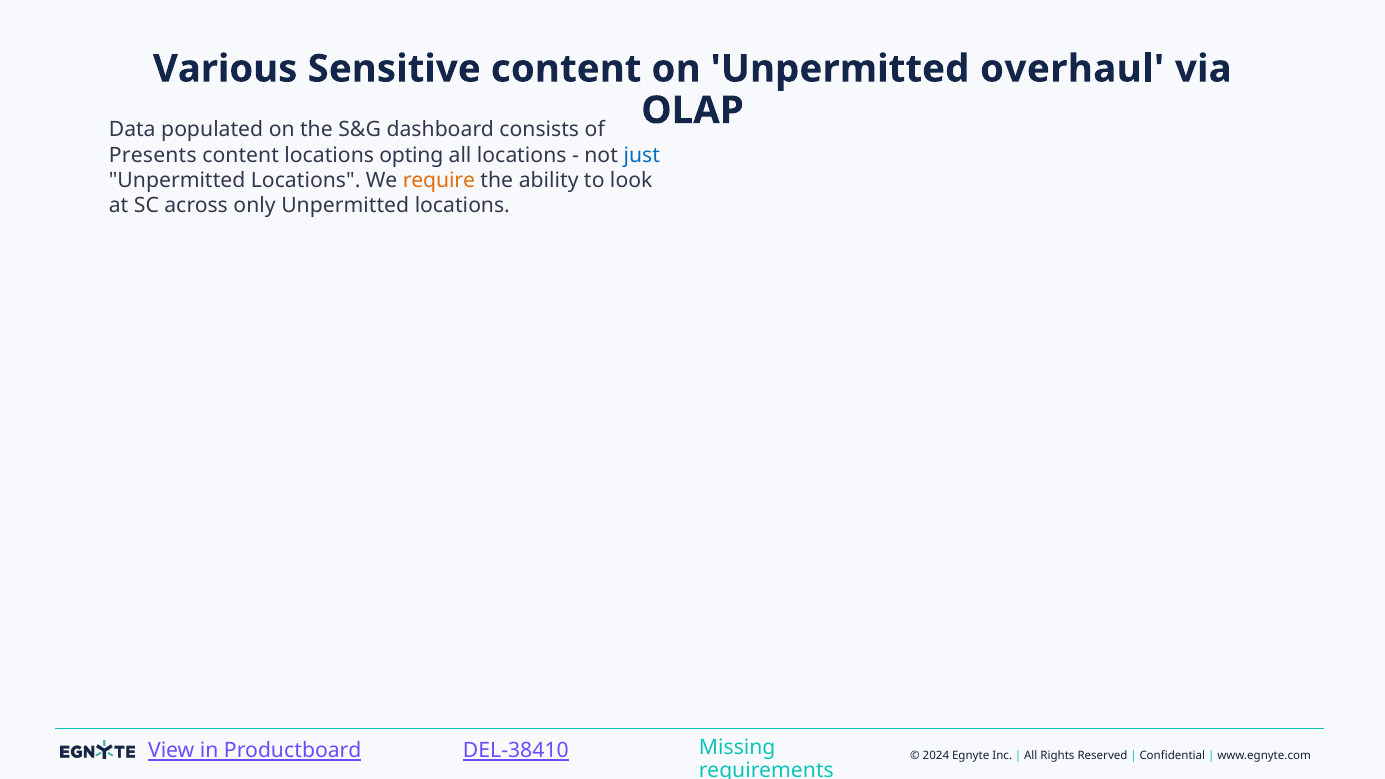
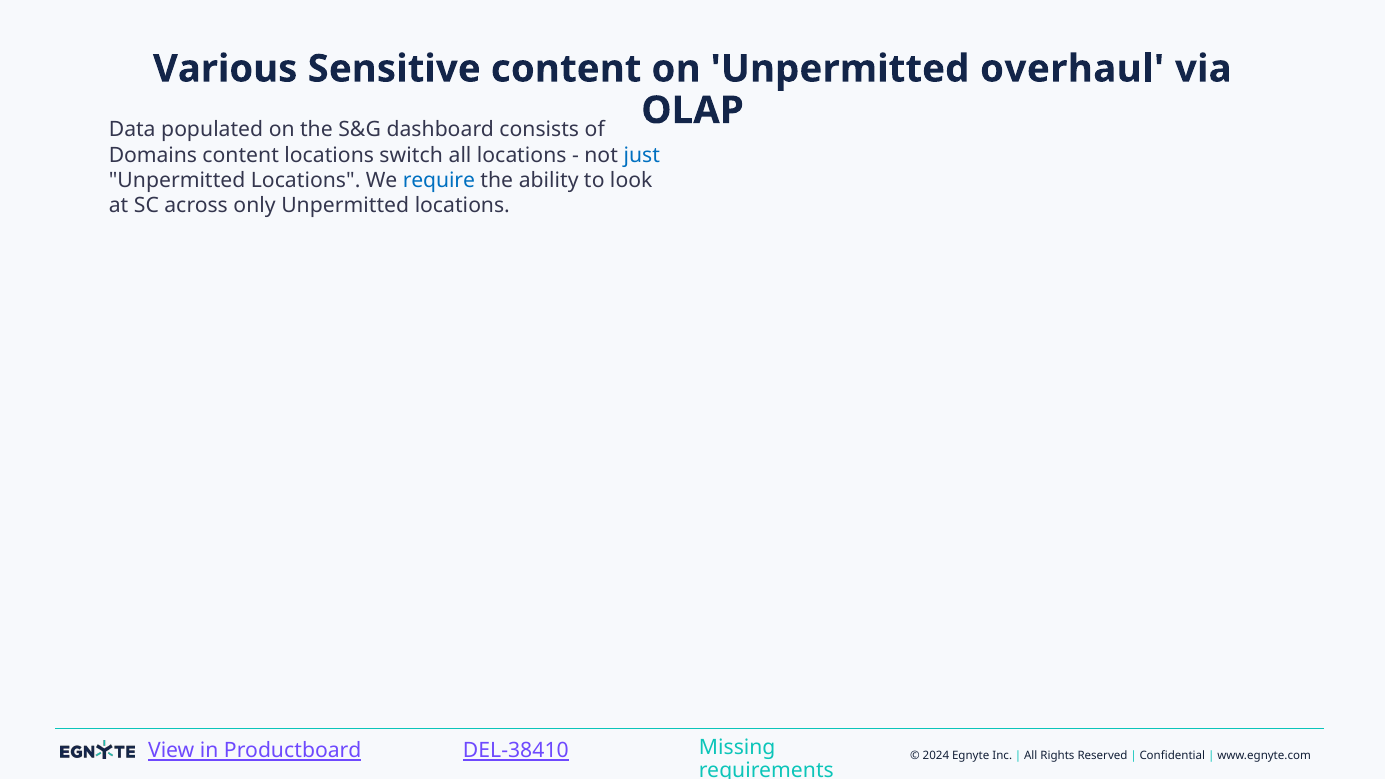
Presents: Presents -> Domains
opting: opting -> switch
require colour: orange -> blue
